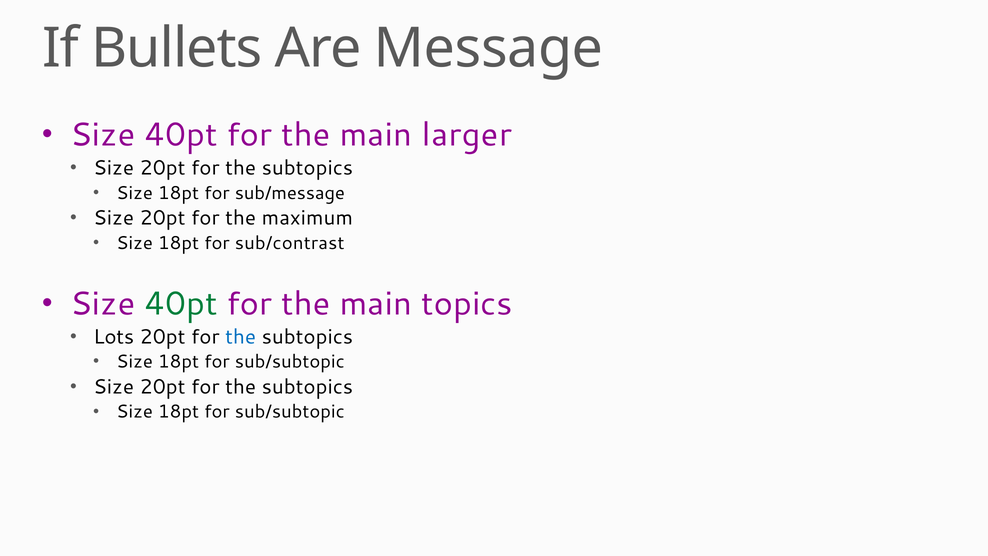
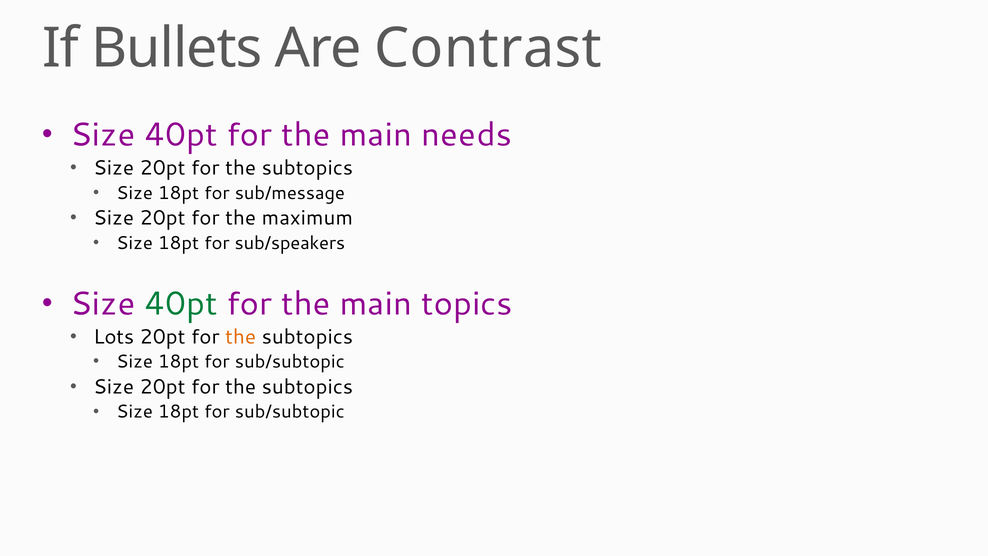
Message: Message -> Contrast
larger: larger -> needs
sub/contrast: sub/contrast -> sub/speakers
the at (241, 337) colour: blue -> orange
